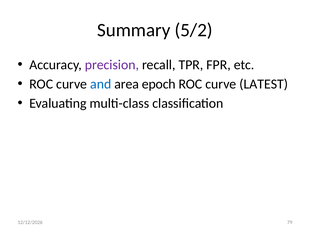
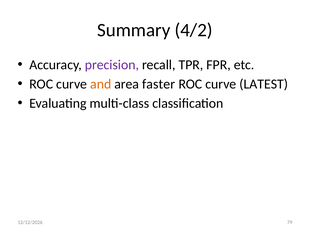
5/2: 5/2 -> 4/2
and colour: blue -> orange
epoch: epoch -> faster
